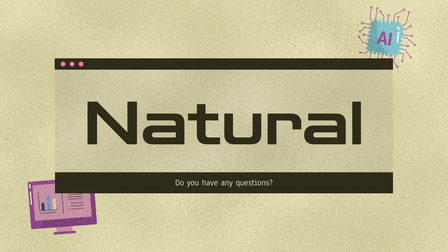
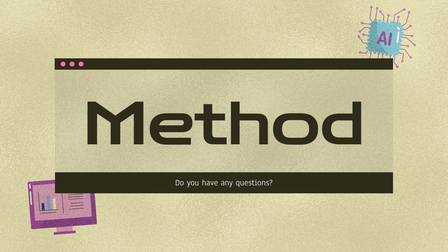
Natural: Natural -> Method
